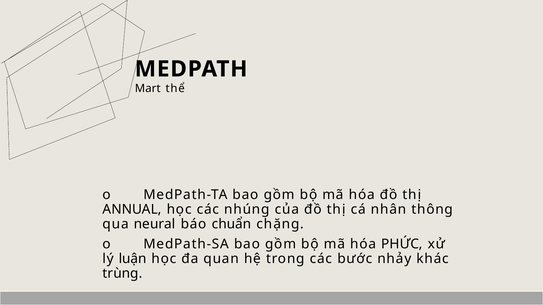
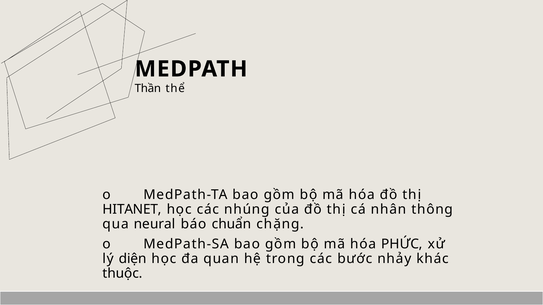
Mart: Mart -> Thần
ANNUAL: ANNUAL -> HITANET
luận: luận -> diện
trùng: trùng -> thuộc
